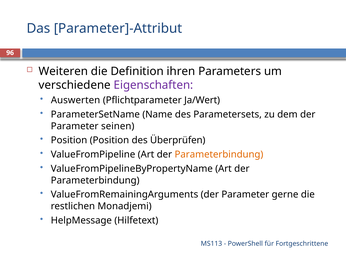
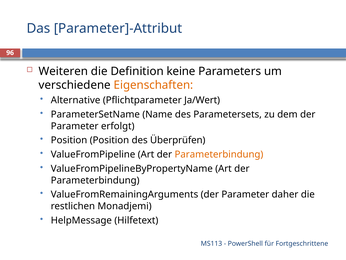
ihren: ihren -> keine
Eigenschaften colour: purple -> orange
Auswerten: Auswerten -> Alternative
seinen: seinen -> erfolgt
gerne: gerne -> daher
